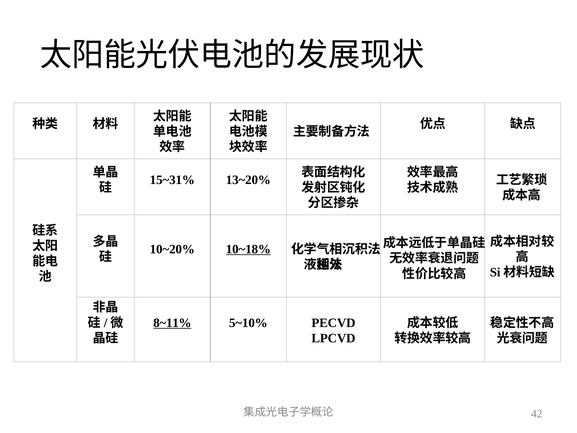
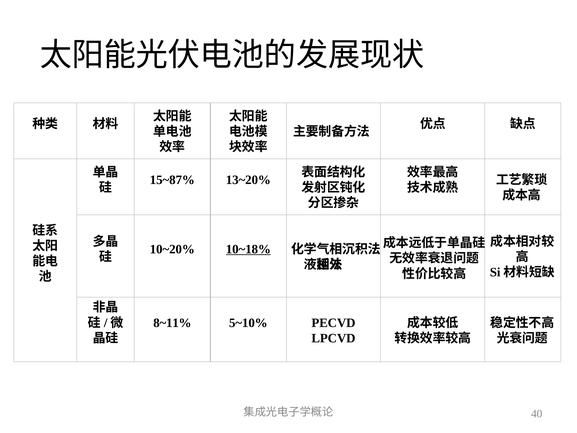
15~31%: 15~31% -> 15~87%
8~11% underline: present -> none
42: 42 -> 40
